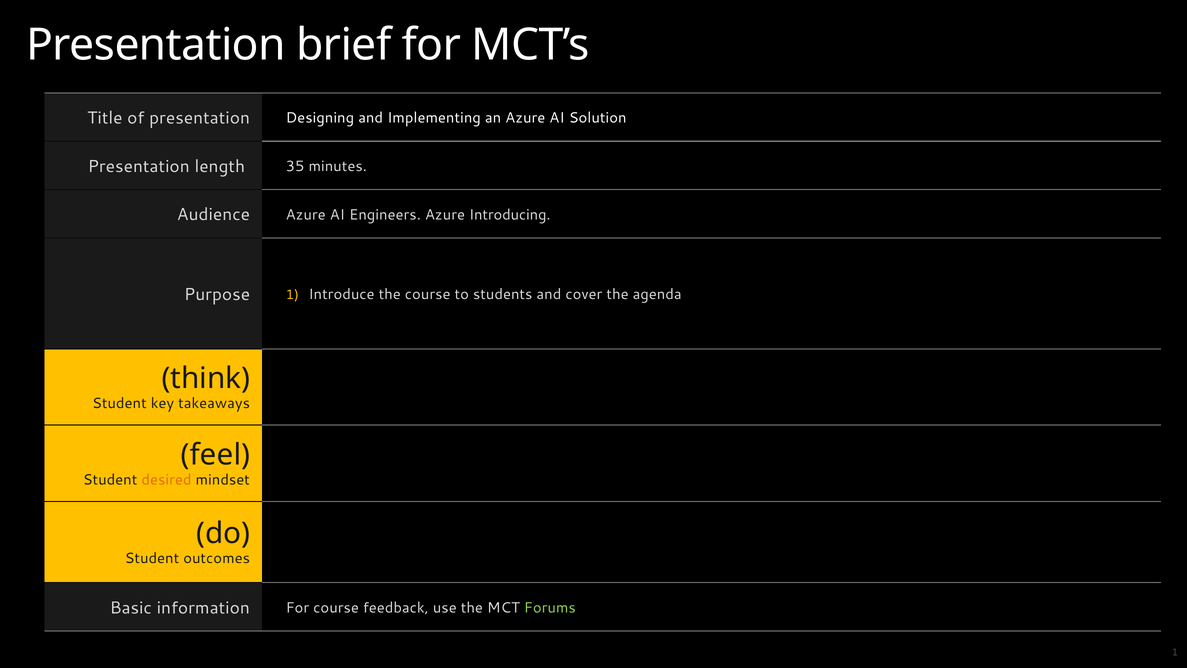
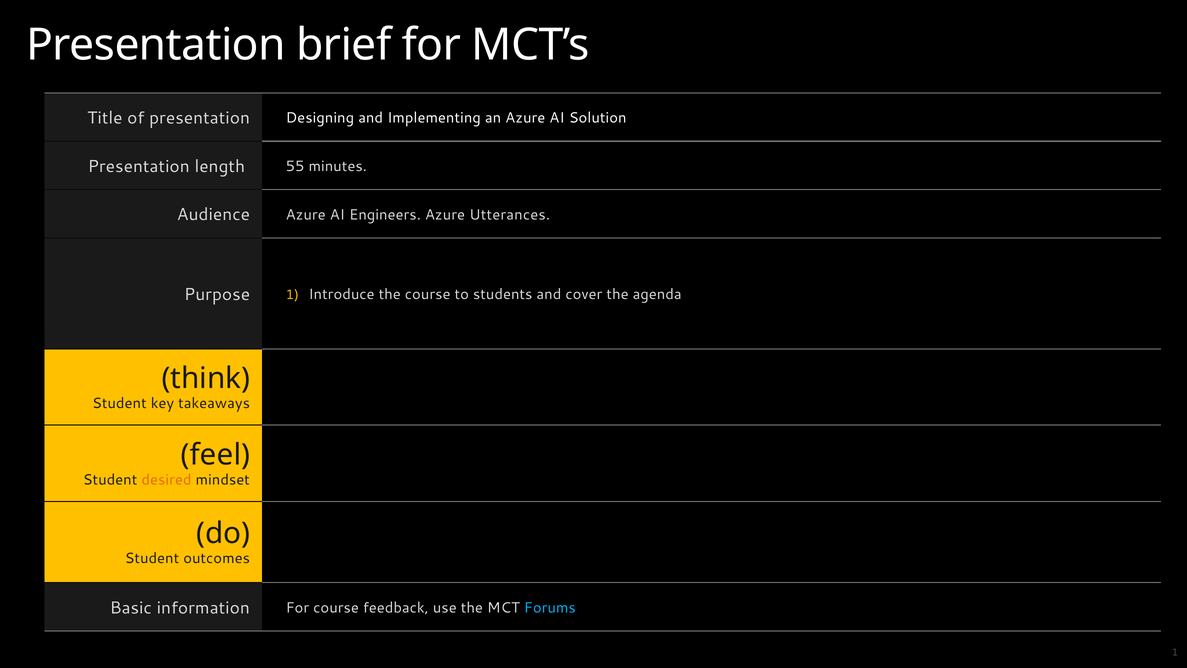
35: 35 -> 55
Introducing: Introducing -> Utterances
Forums colour: light green -> light blue
